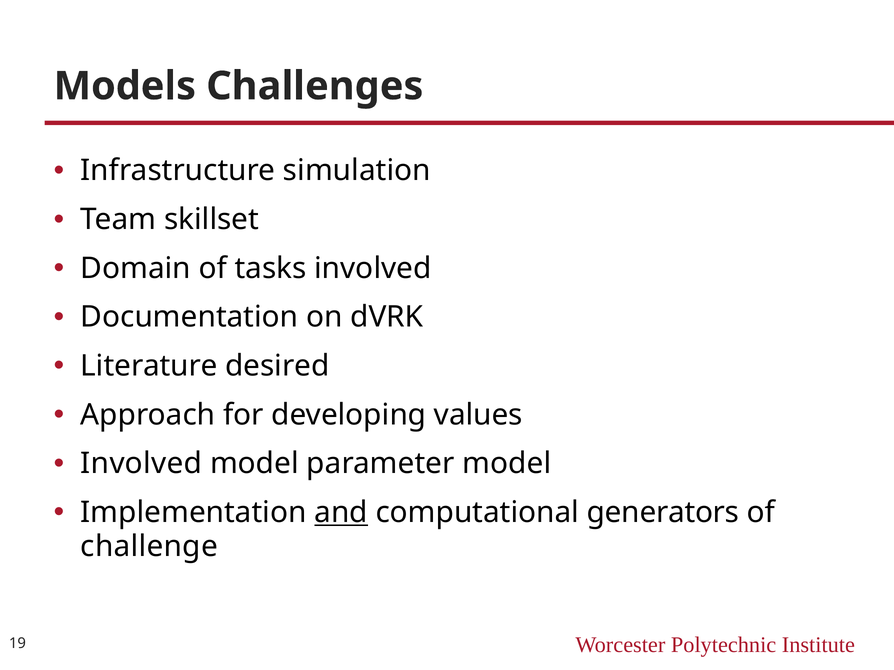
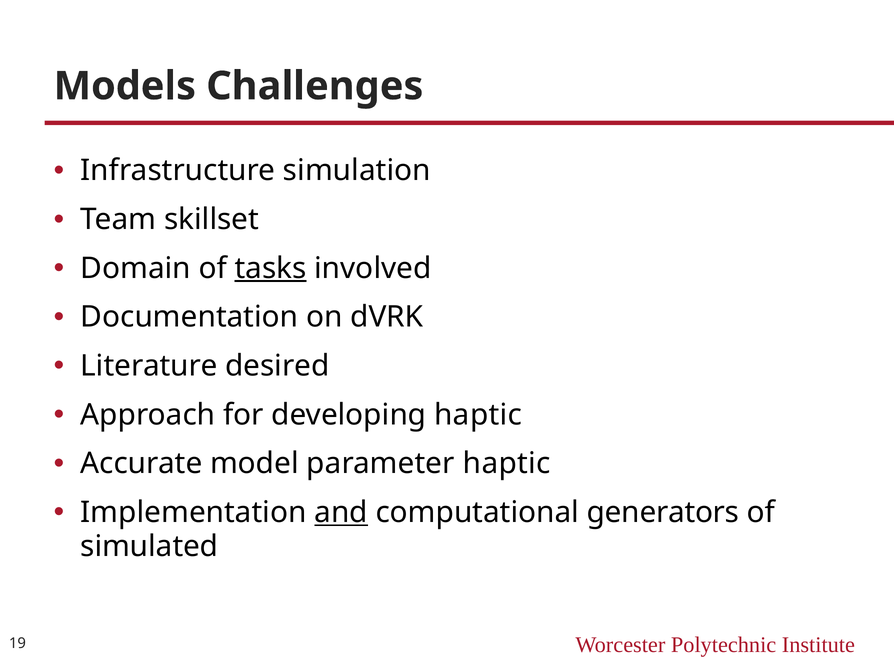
tasks underline: none -> present
developing values: values -> haptic
Involved at (141, 464): Involved -> Accurate
parameter model: model -> haptic
challenge: challenge -> simulated
